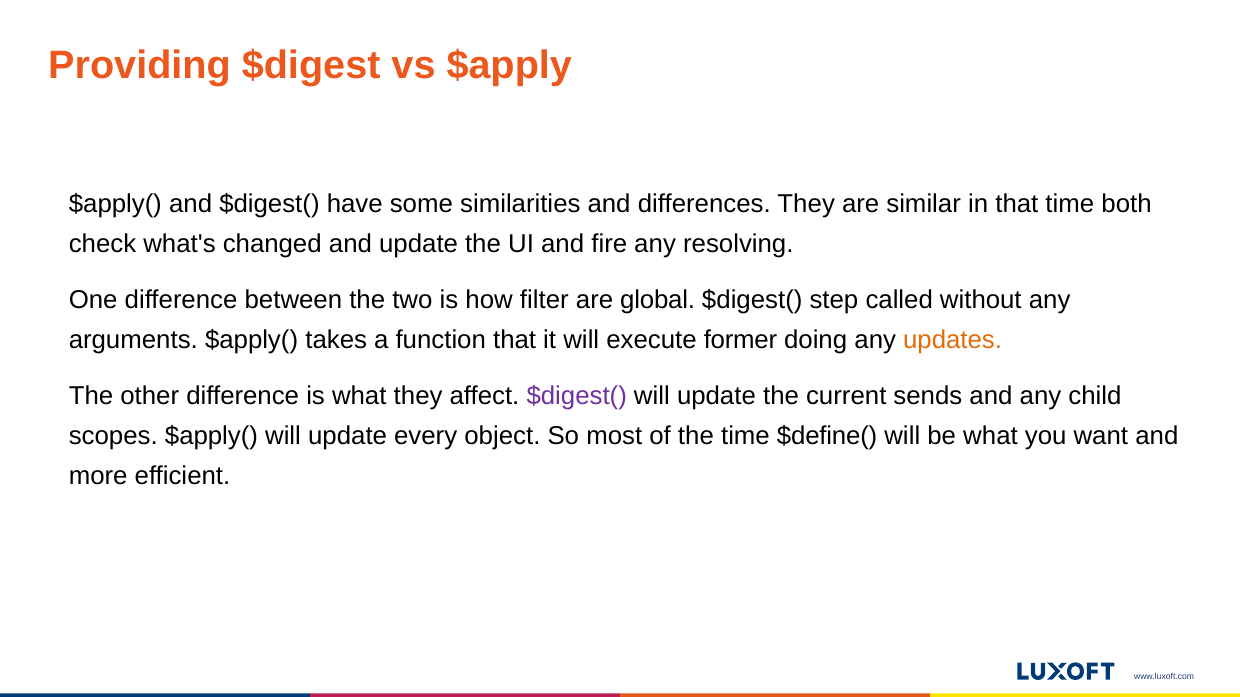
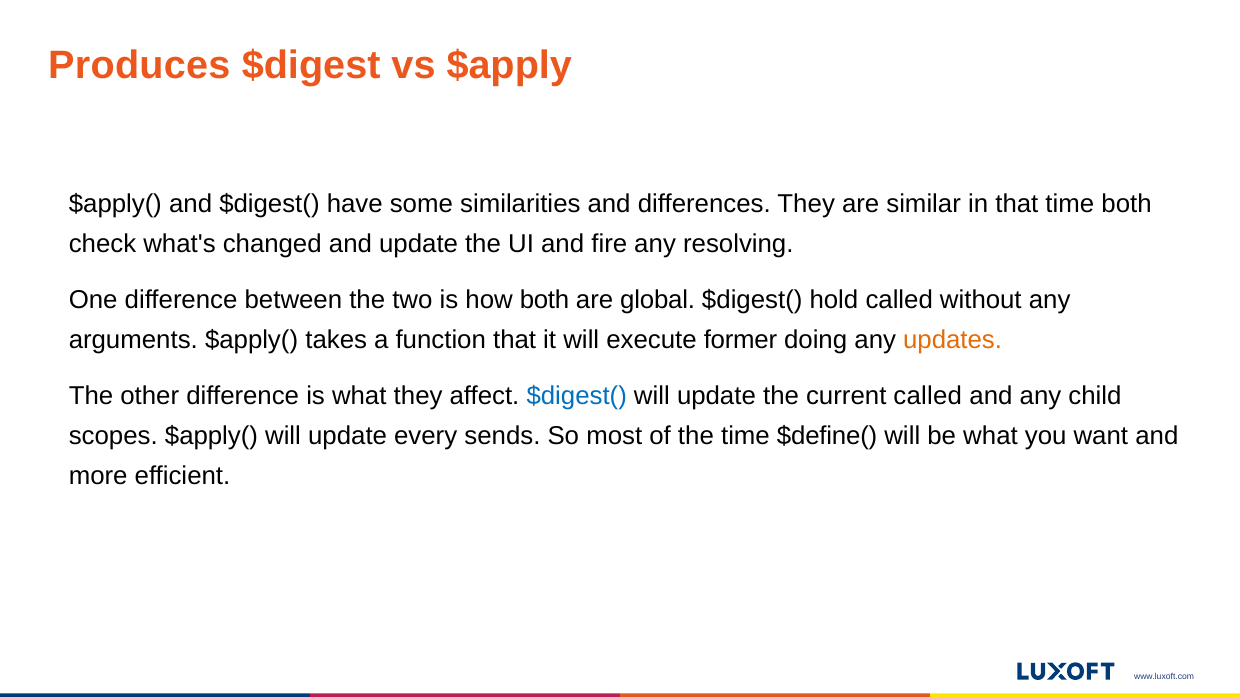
Providing: Providing -> Produces
how filter: filter -> both
step: step -> hold
$digest( at (577, 396) colour: purple -> blue
current sends: sends -> called
object: object -> sends
